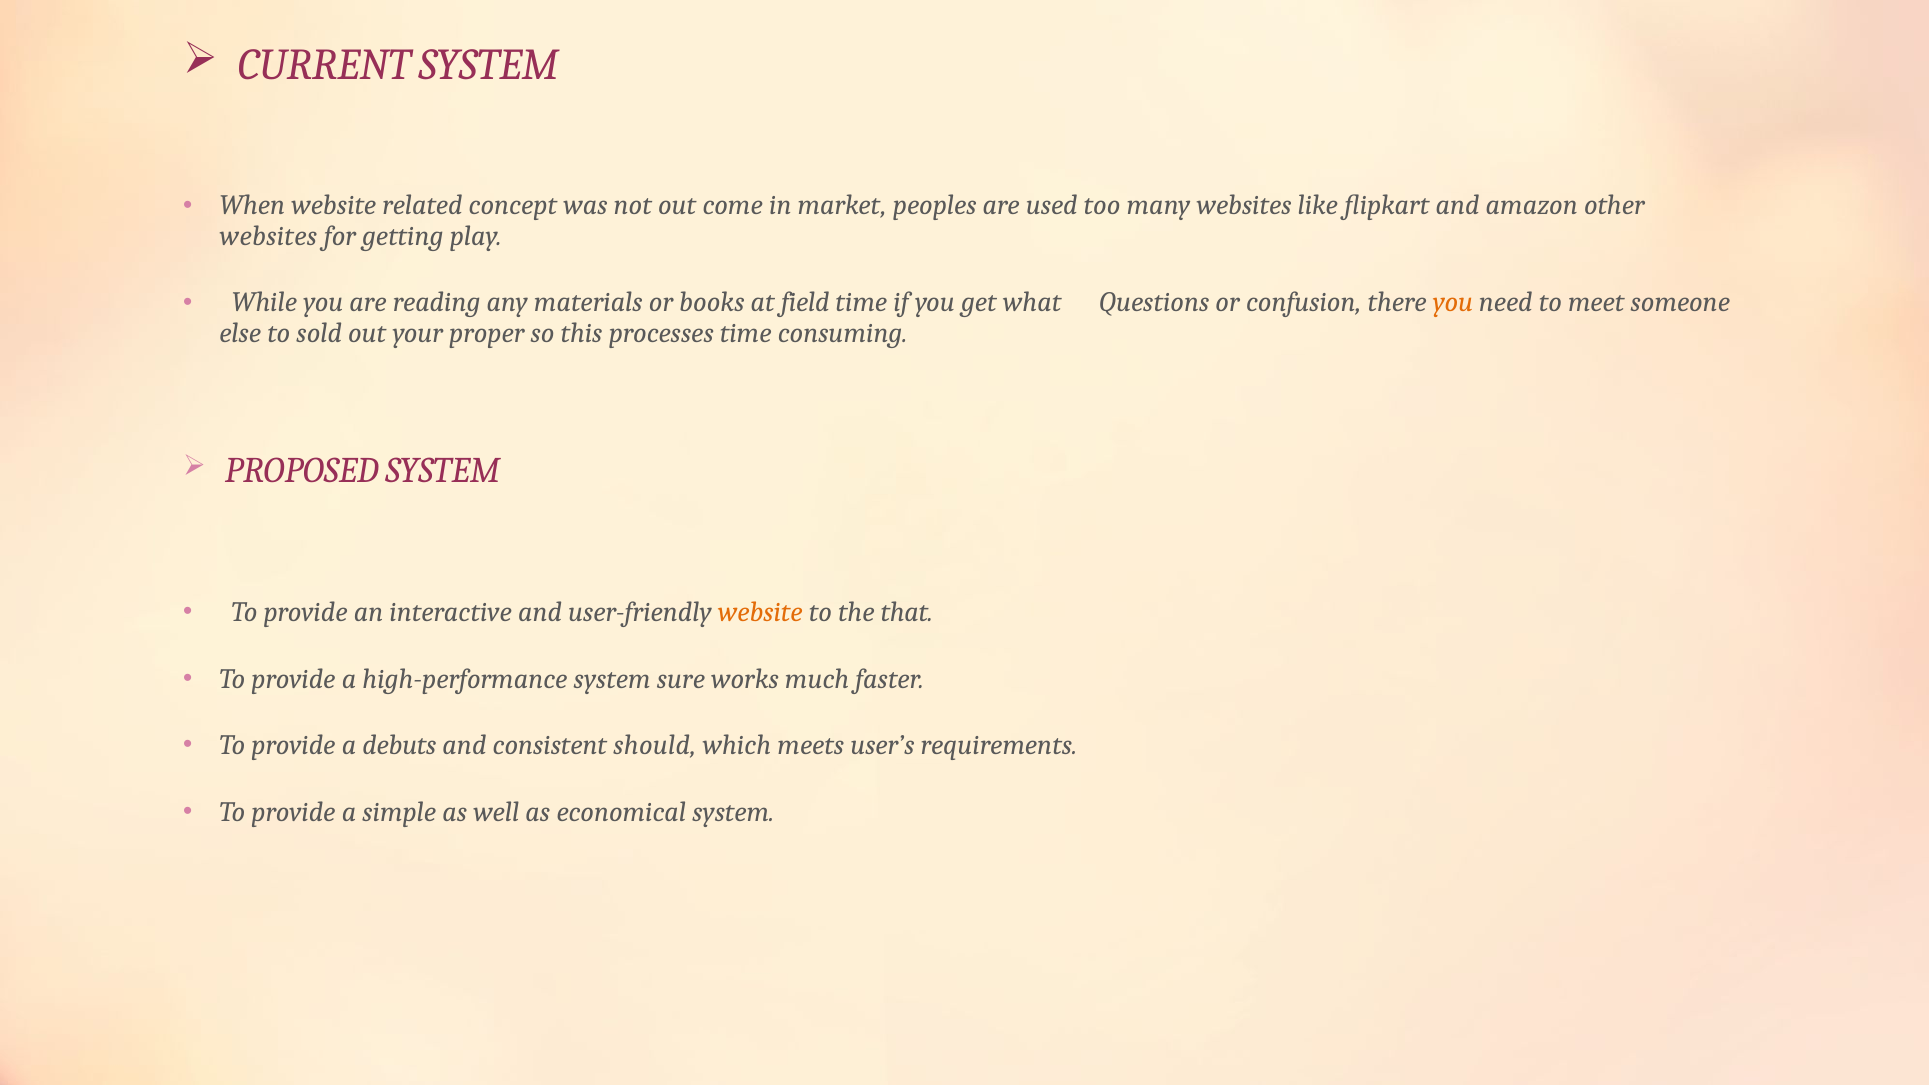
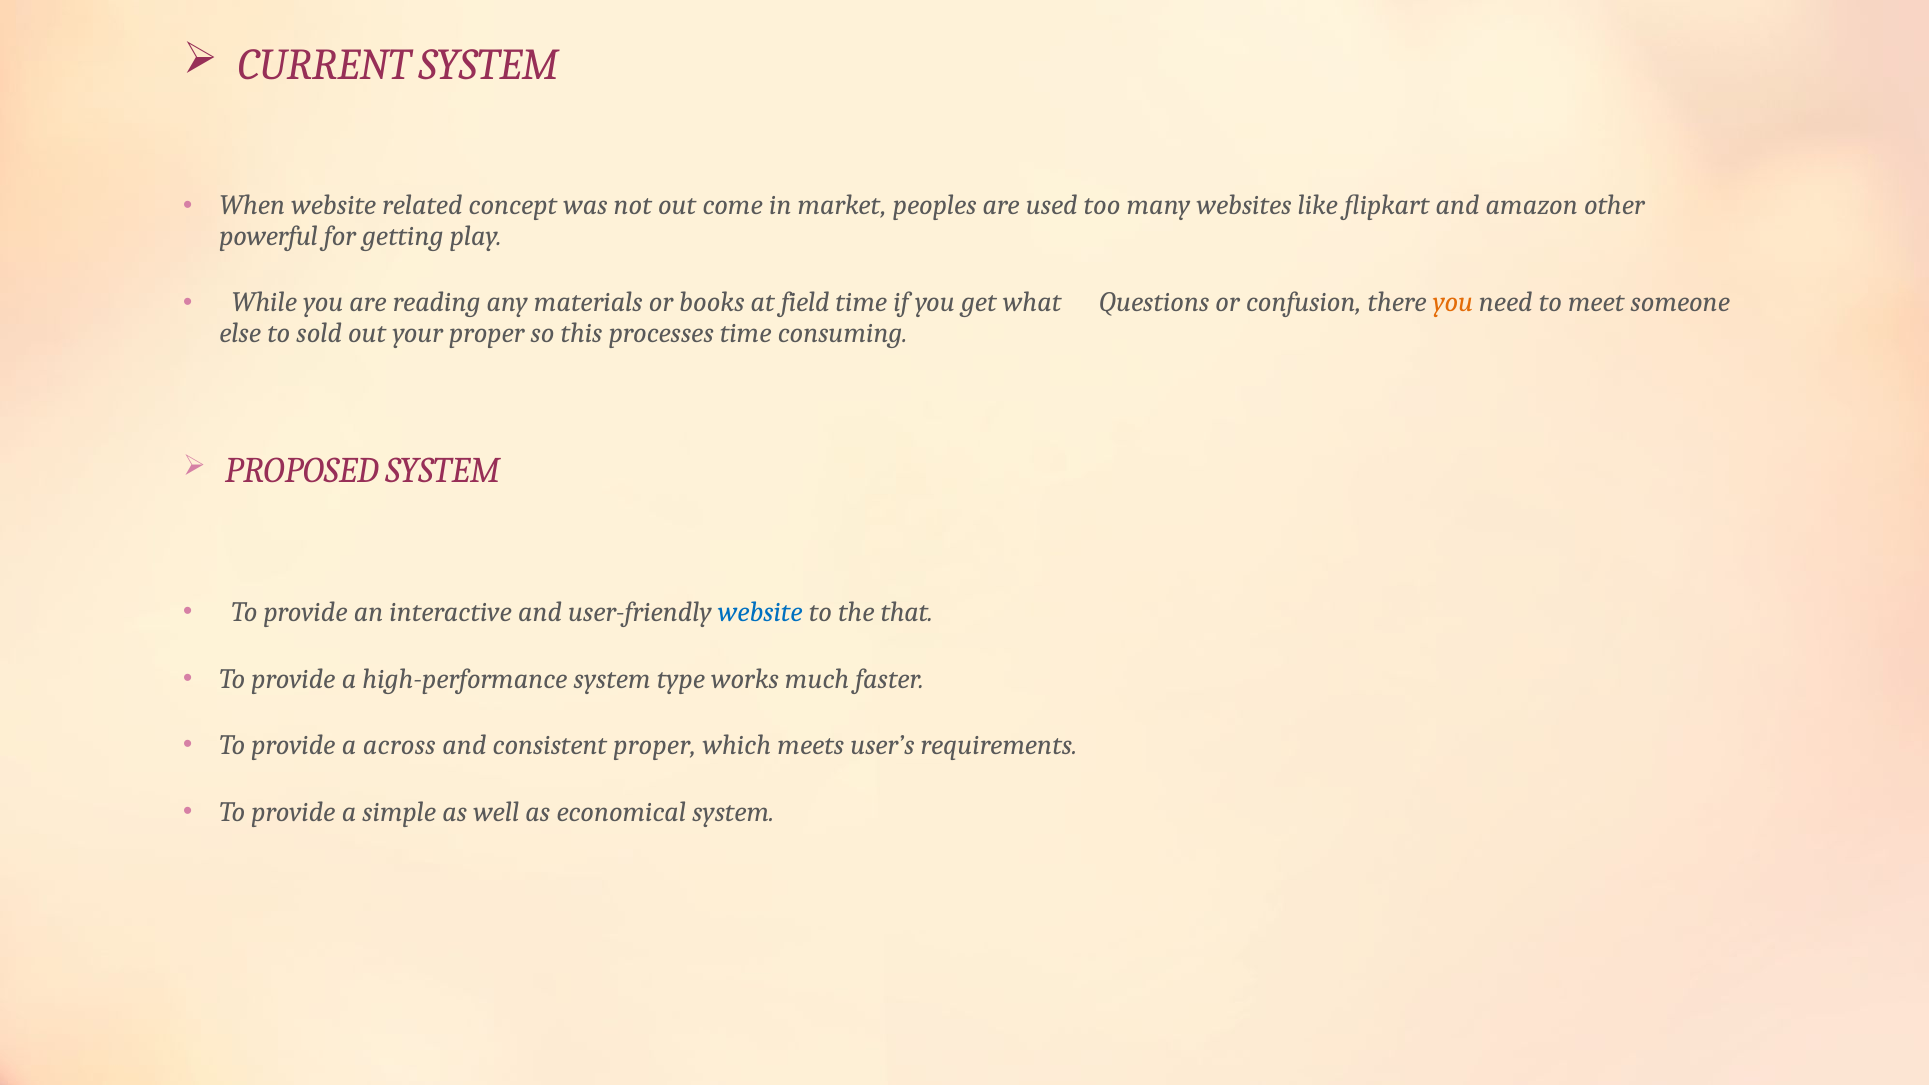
websites at (268, 236): websites -> powerful
website at (760, 612) colour: orange -> blue
sure: sure -> type
debuts: debuts -> across
consistent should: should -> proper
